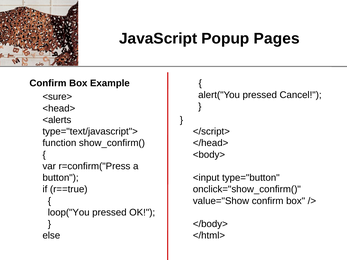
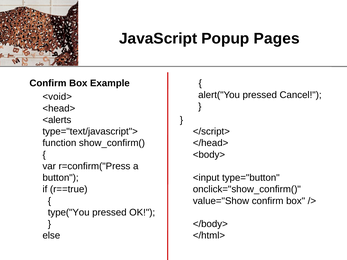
<sure>: <sure> -> <void>
loop("You: loop("You -> type("You
